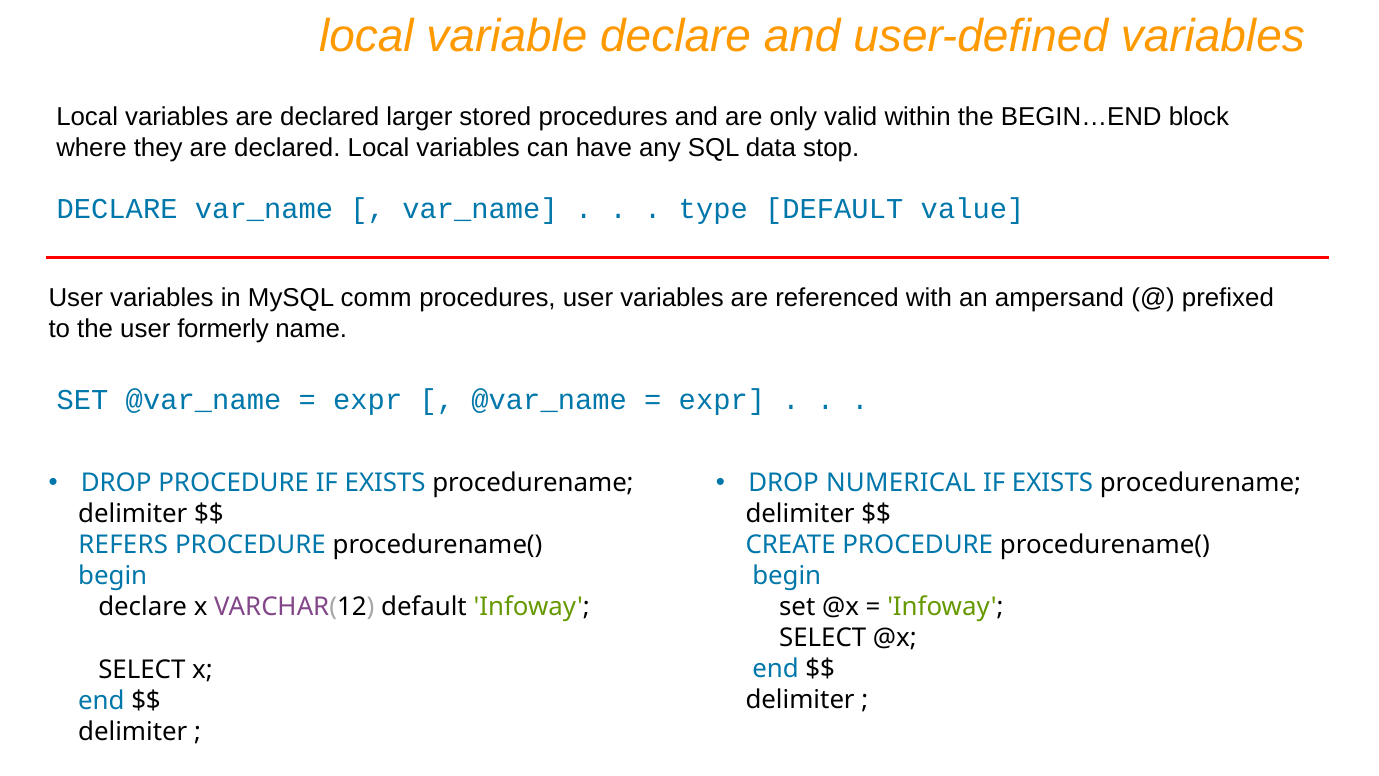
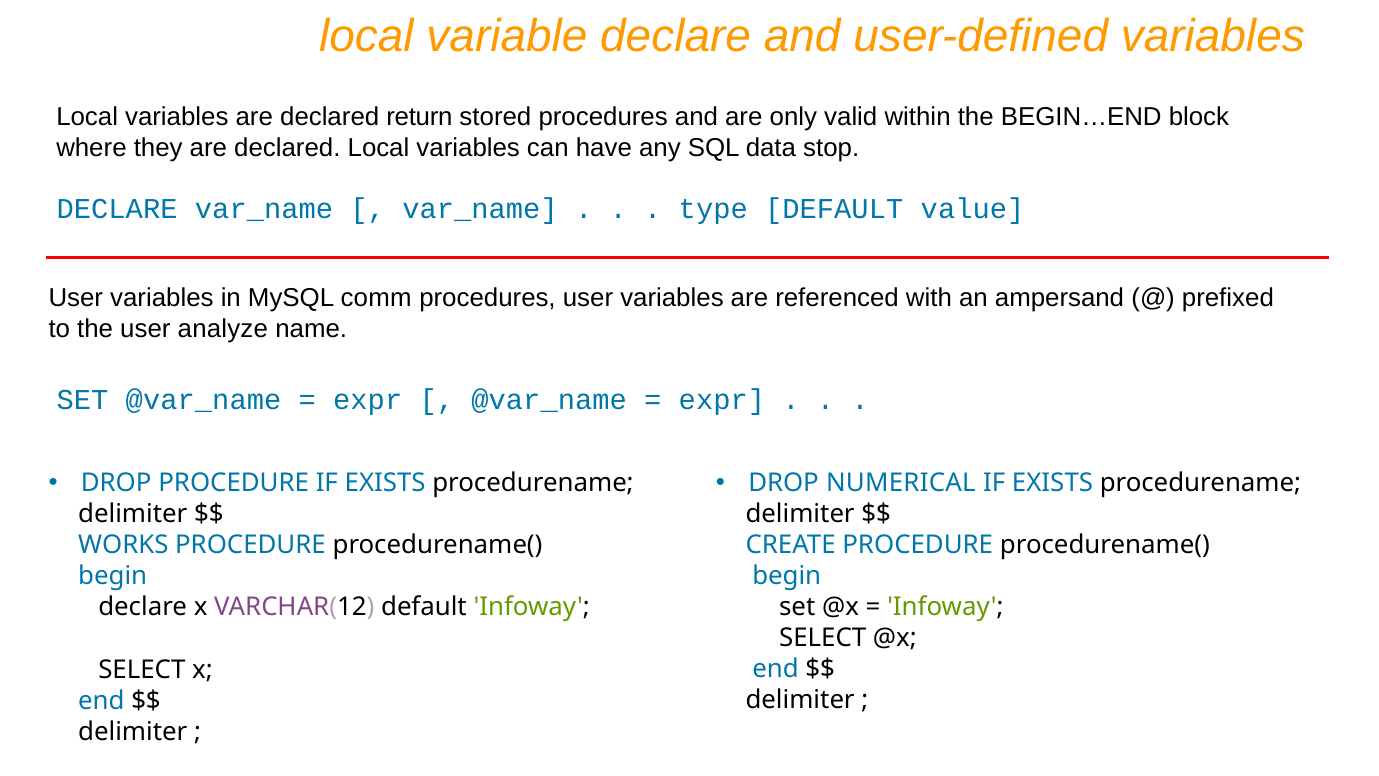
larger: larger -> return
formerly: formerly -> analyze
REFERS: REFERS -> WORKS
